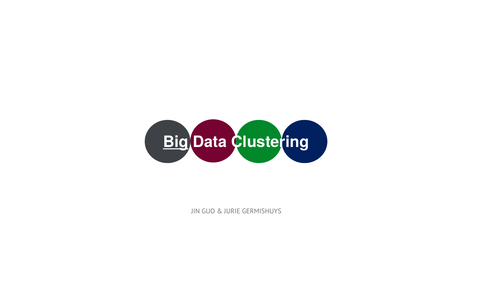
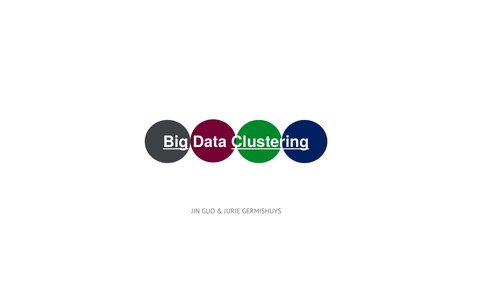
Clustering underline: none -> present
